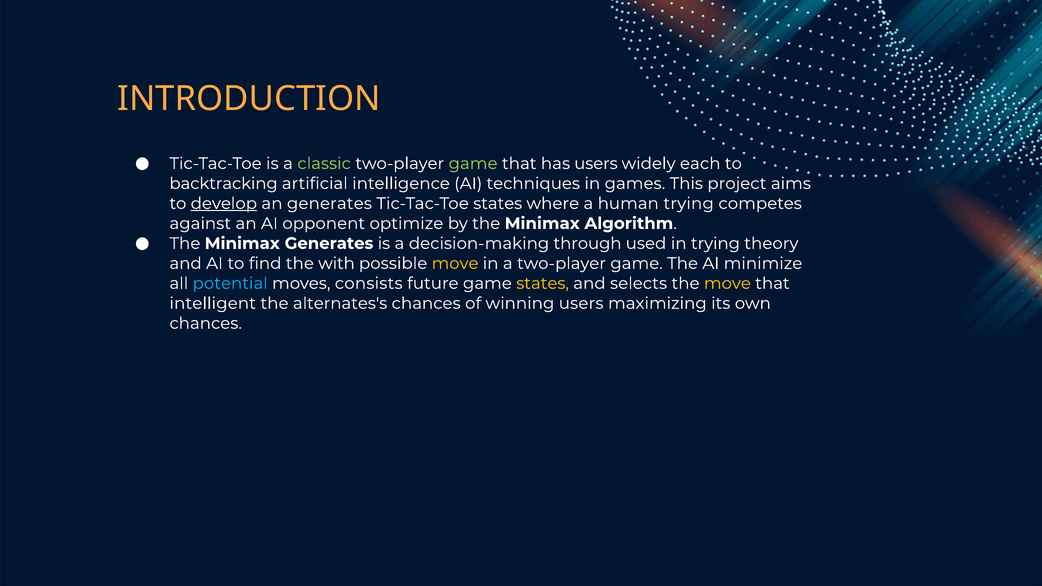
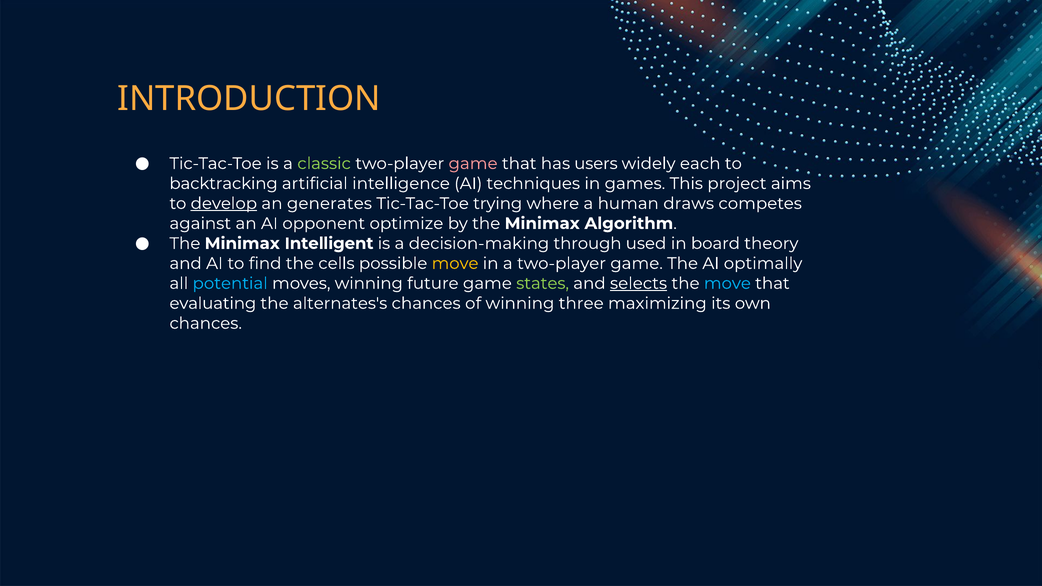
game at (473, 164) colour: light green -> pink
Tic-Tac-Toe states: states -> trying
human trying: trying -> draws
Minimax Generates: Generates -> Intelligent
in trying: trying -> board
with: with -> cells
minimize: minimize -> optimally
moves consists: consists -> winning
states at (543, 283) colour: yellow -> light green
selects underline: none -> present
move at (727, 283) colour: yellow -> light blue
intelligent: intelligent -> evaluating
winning users: users -> three
